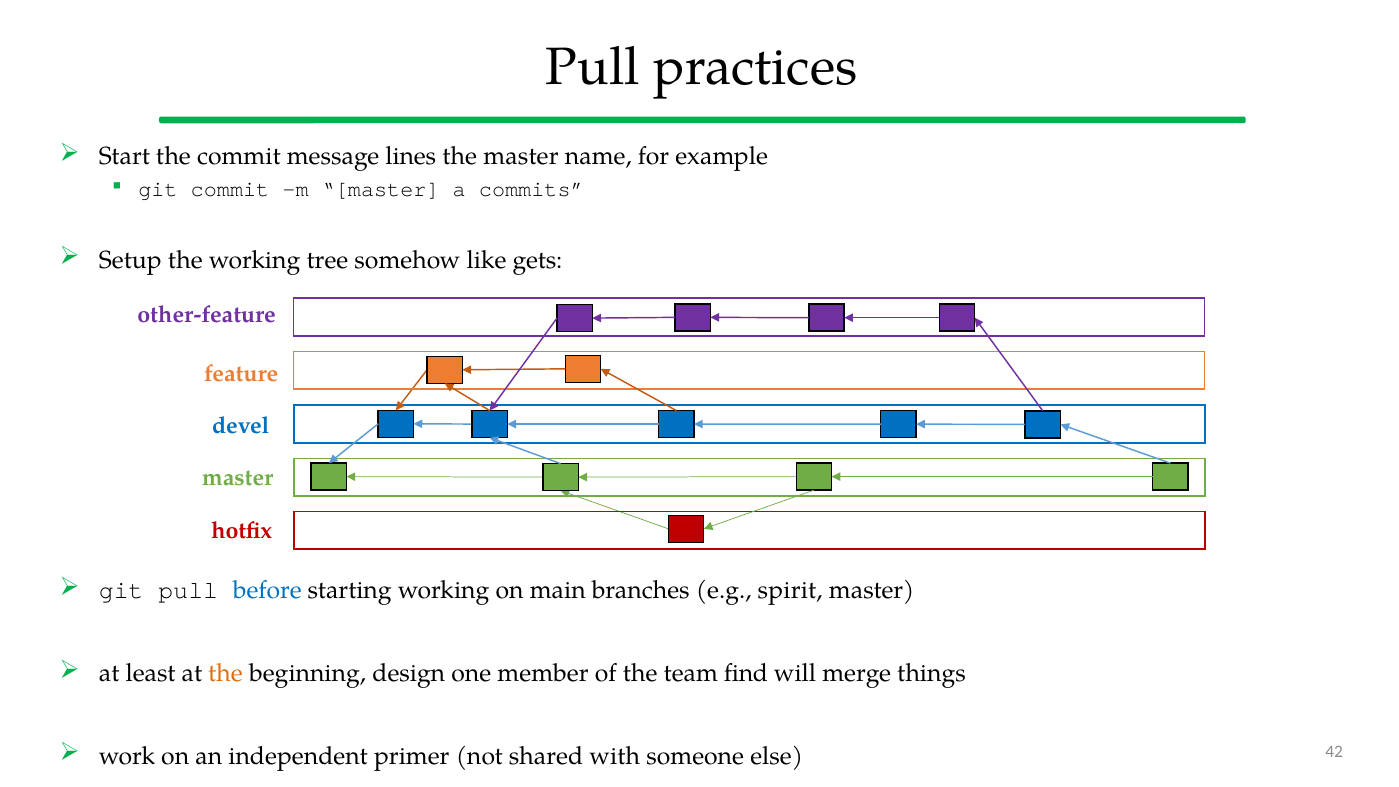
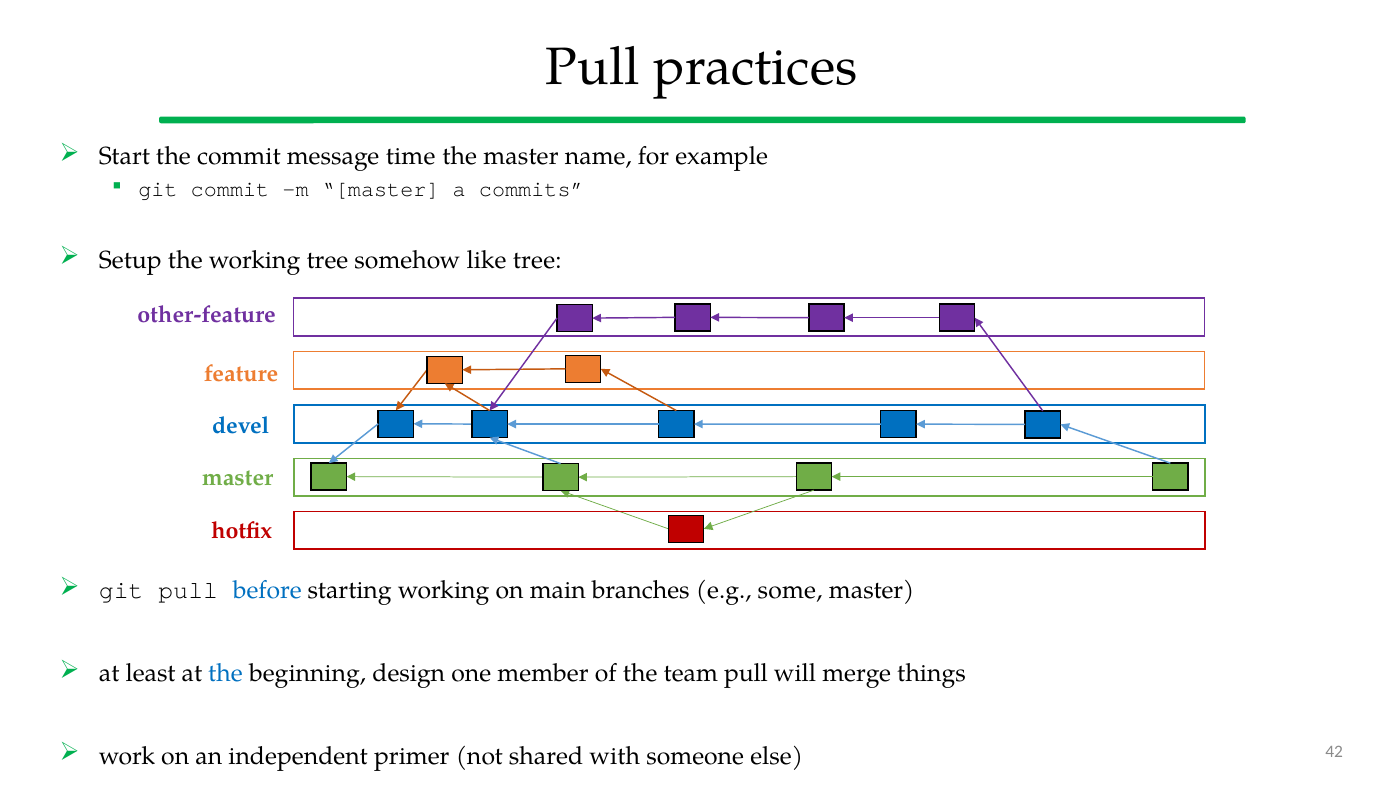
lines: lines -> time
like gets: gets -> tree
spirit: spirit -> some
the at (225, 673) colour: orange -> blue
team find: find -> pull
